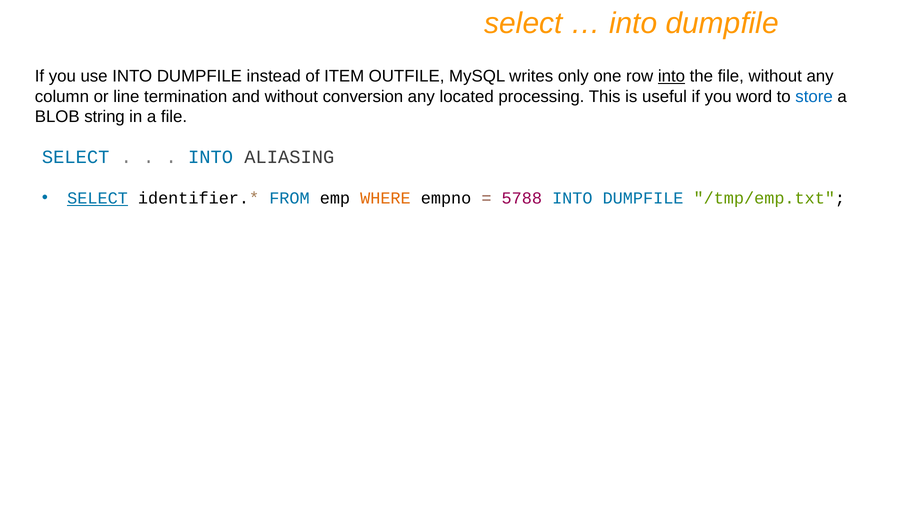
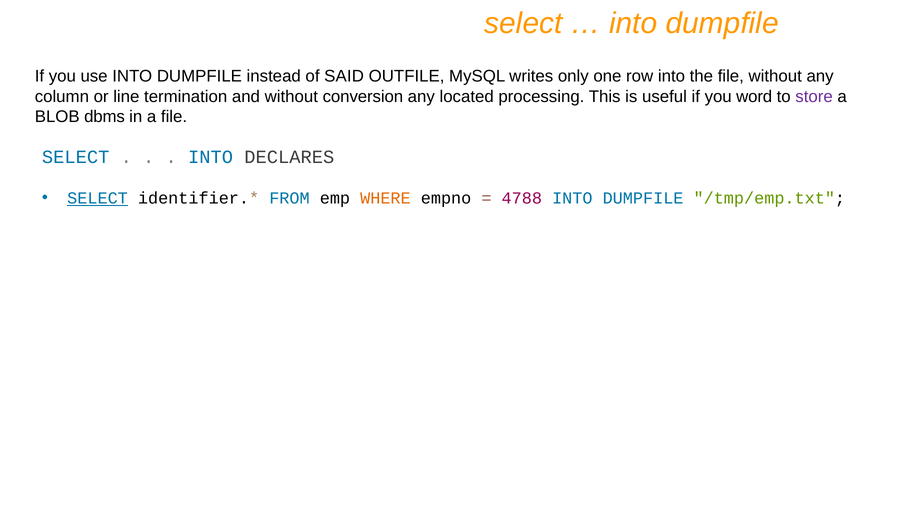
ITEM: ITEM -> SAID
into at (671, 76) underline: present -> none
store colour: blue -> purple
string: string -> dbms
ALIASING: ALIASING -> DECLARES
5788: 5788 -> 4788
